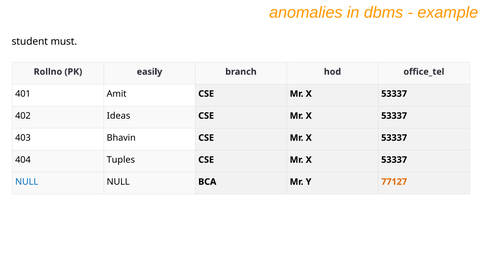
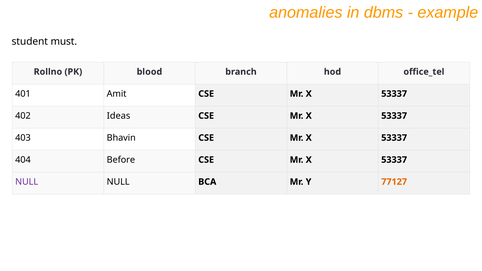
easily: easily -> blood
Tuples: Tuples -> Before
NULL at (27, 182) colour: blue -> purple
